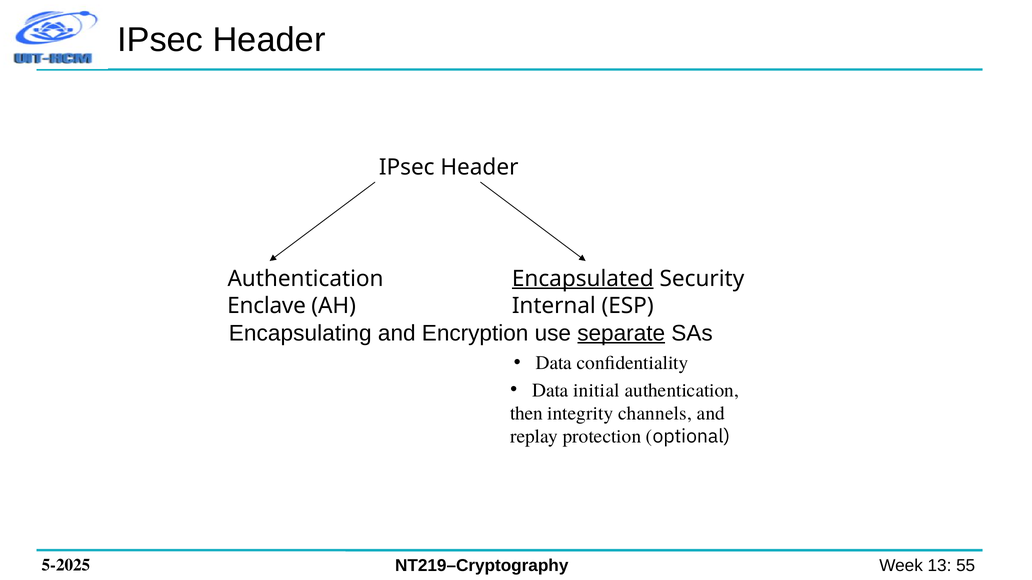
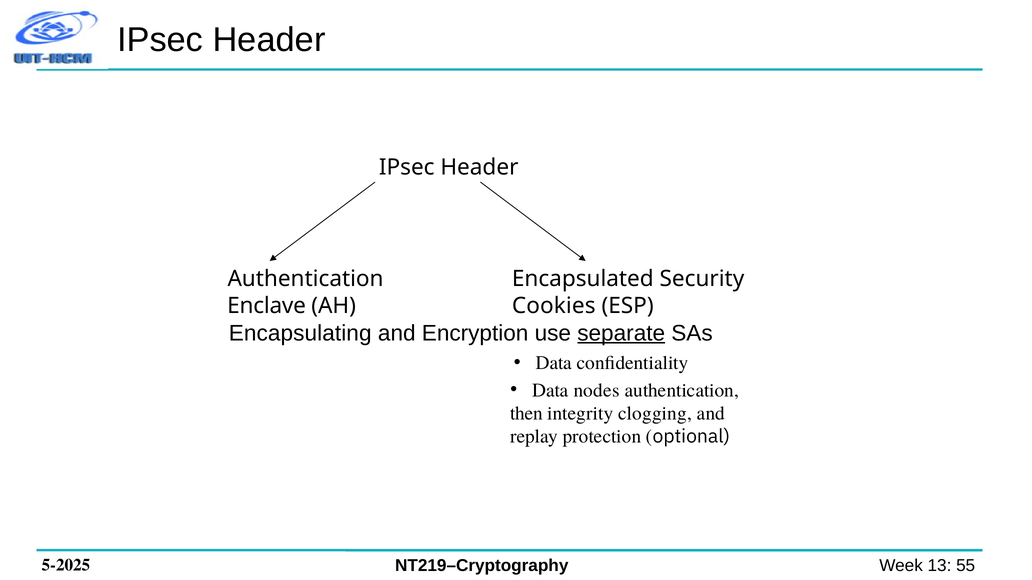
Encapsulated underline: present -> none
Internal: Internal -> Cookies
initial: initial -> nodes
channels: channels -> clogging
